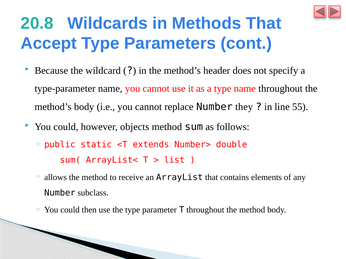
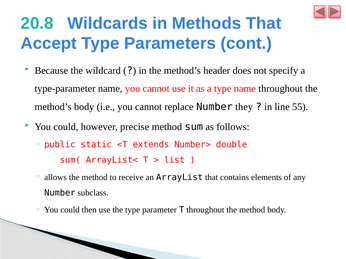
objects: objects -> precise
